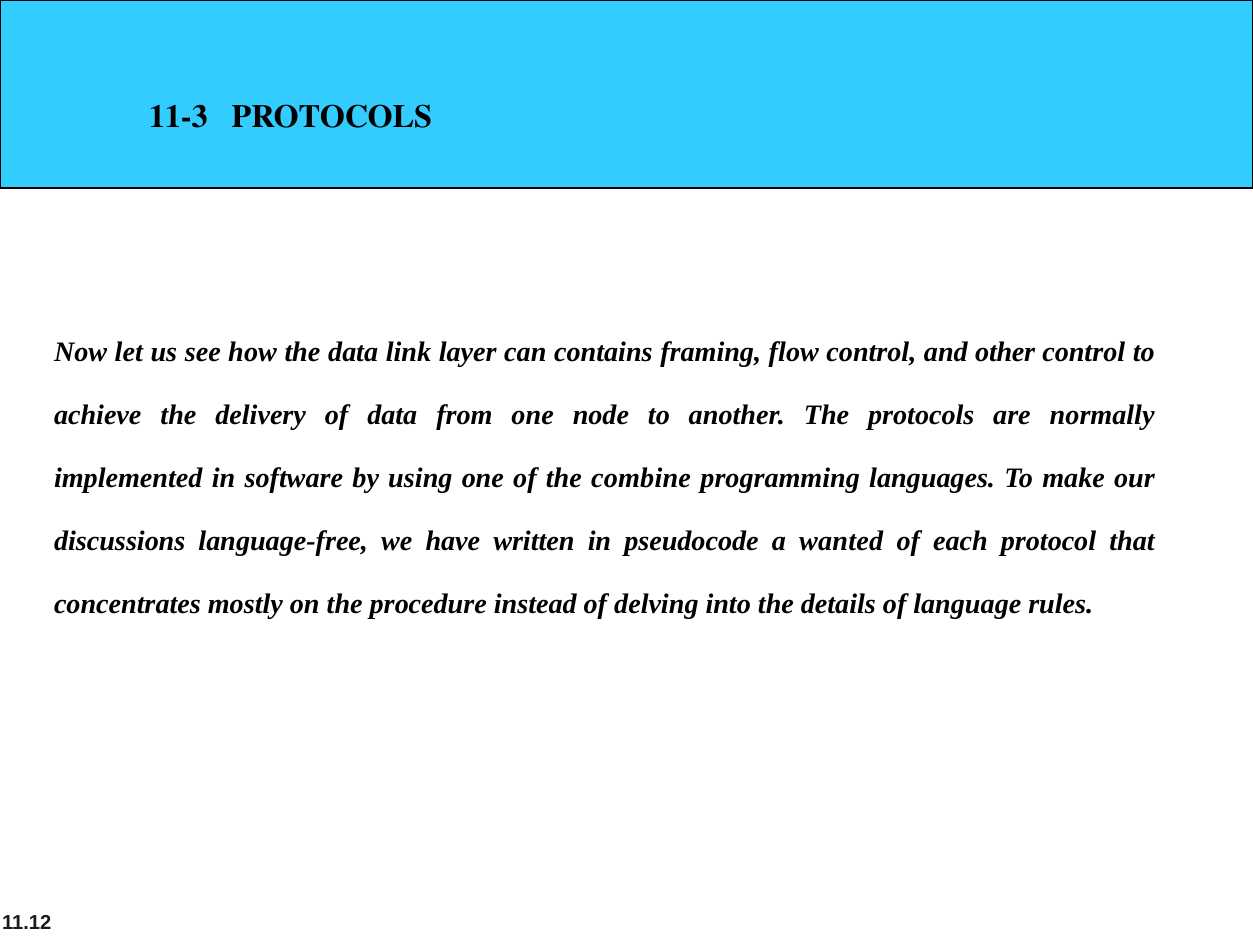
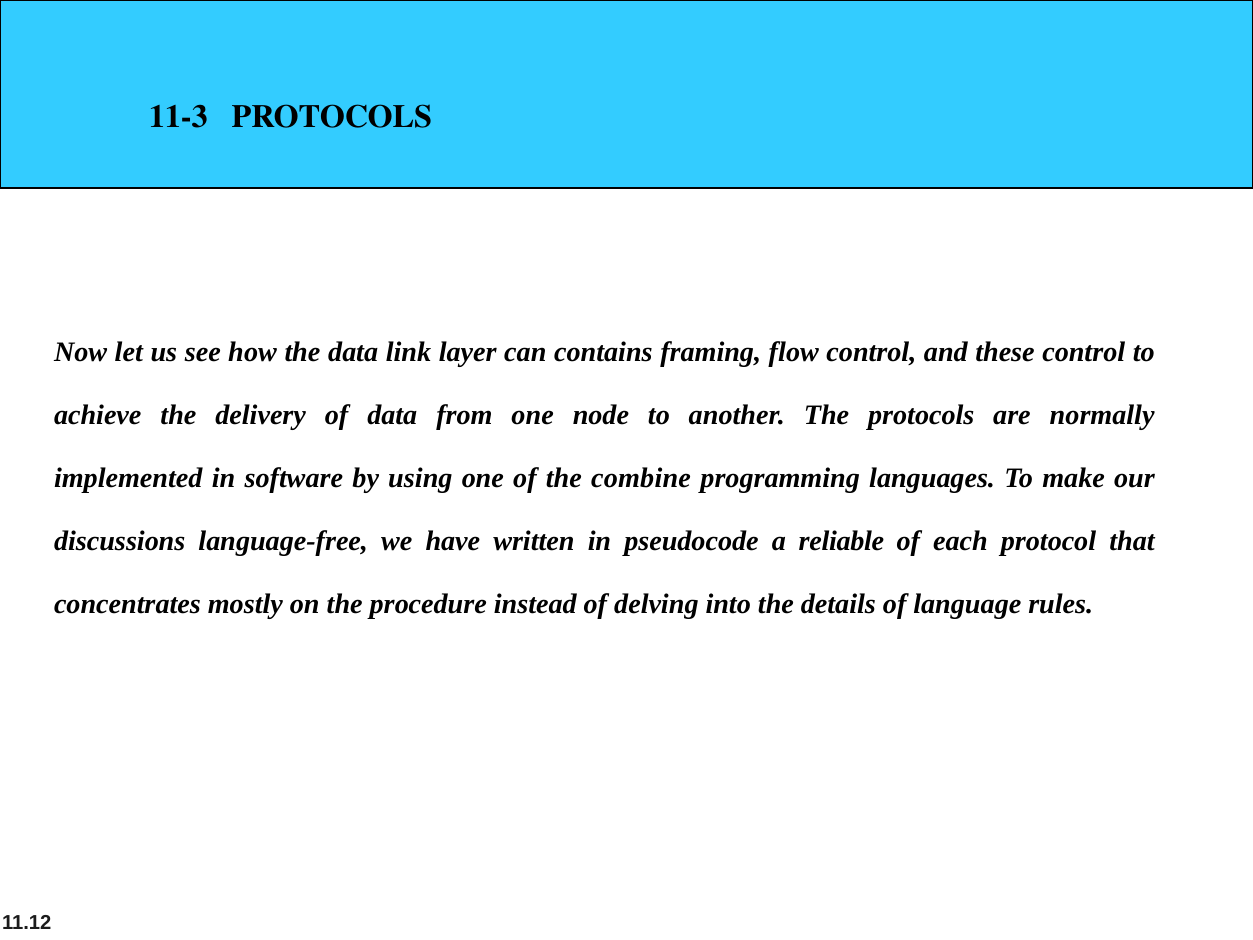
other: other -> these
wanted: wanted -> reliable
